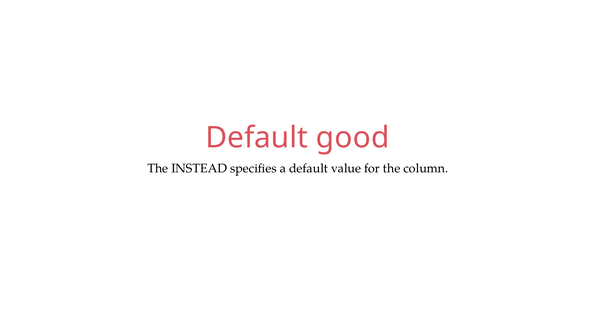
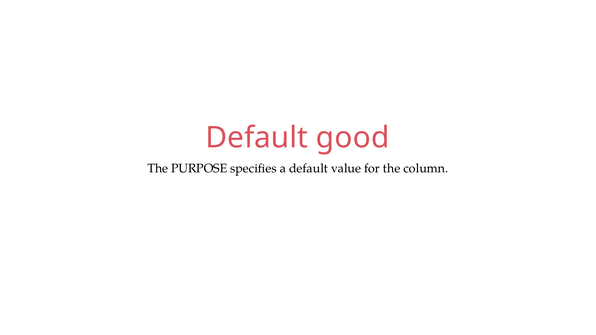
INSTEAD: INSTEAD -> PURPOSE
